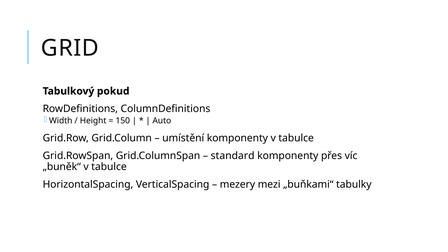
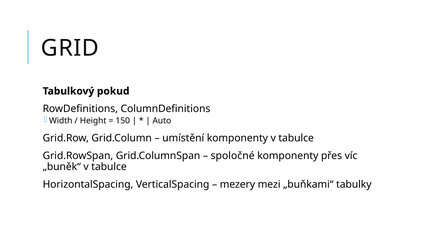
standard: standard -> spoločné
